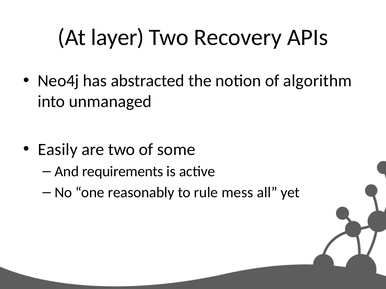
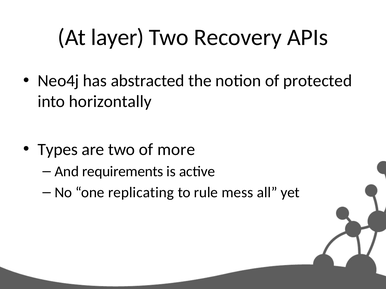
algorithm: algorithm -> protected
unmanaged: unmanaged -> horizontally
Easily: Easily -> Types
some: some -> more
reasonably: reasonably -> replicating
